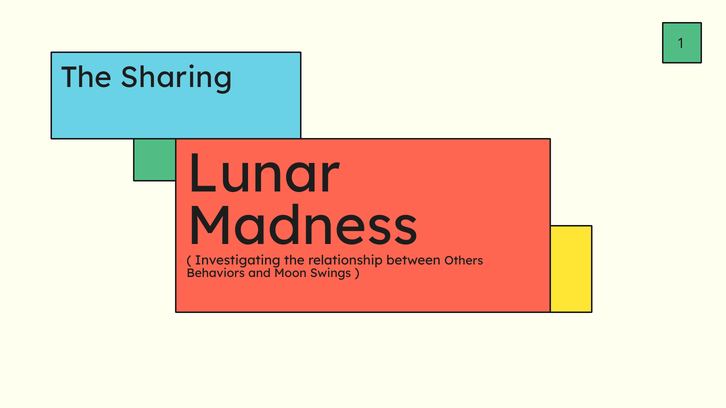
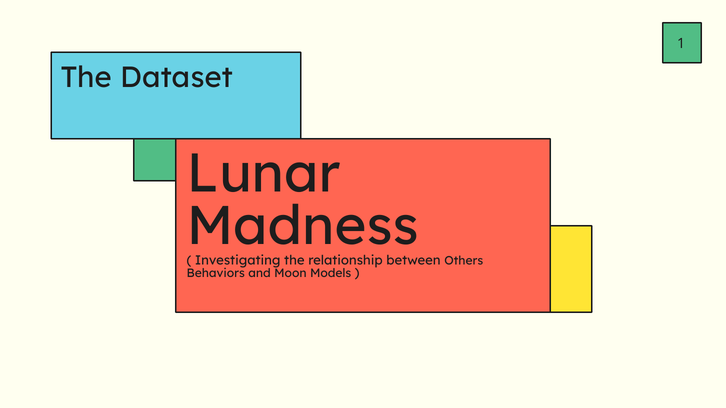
Sharing: Sharing -> Dataset
Swings: Swings -> Models
